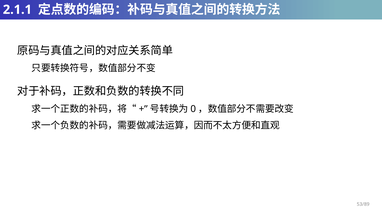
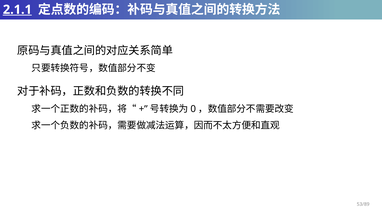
2.1.1 underline: none -> present
